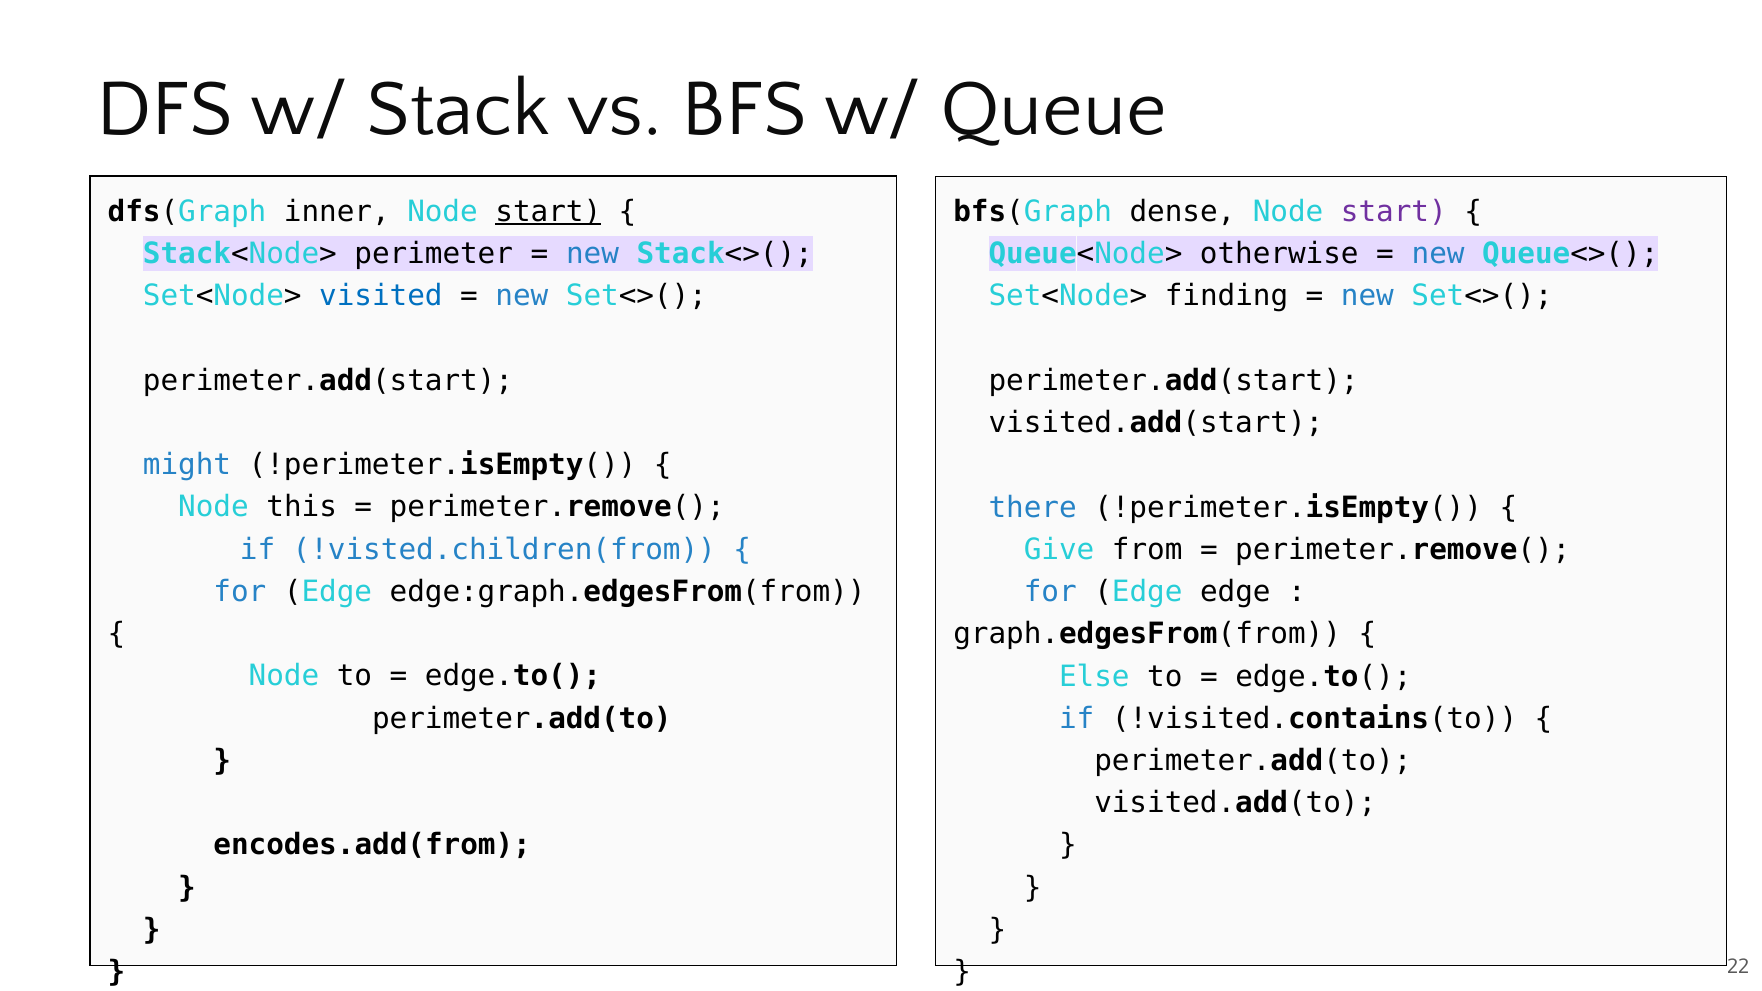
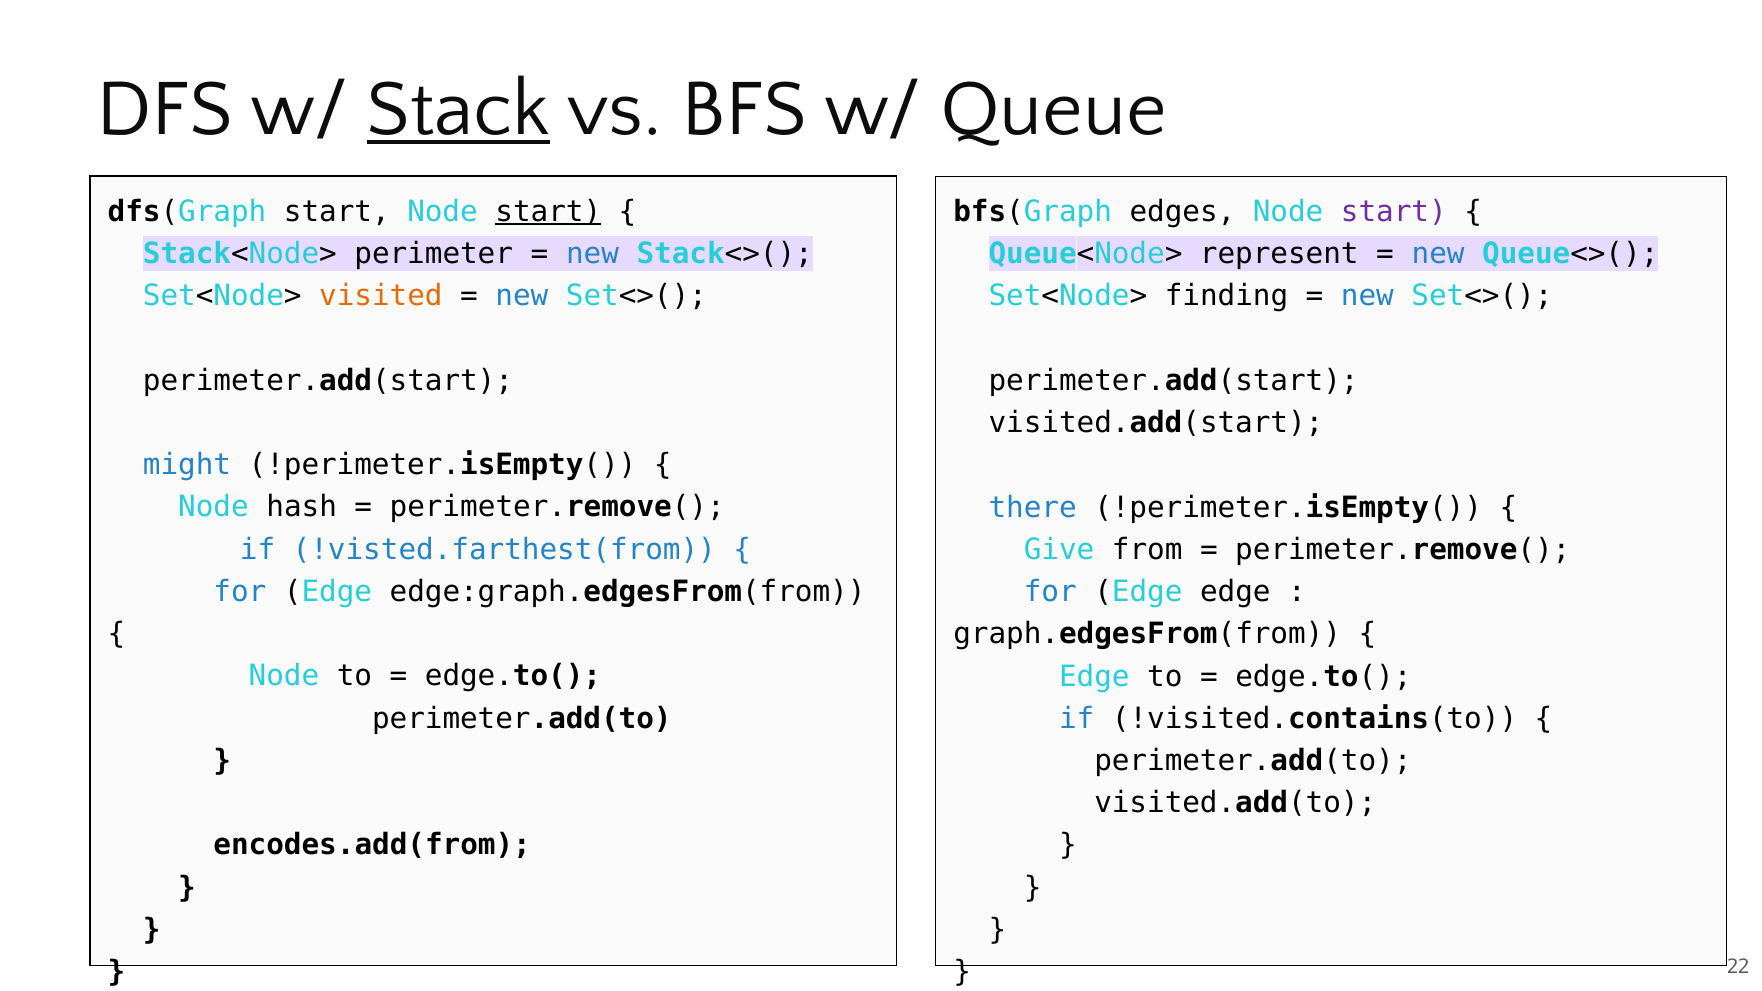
Stack underline: none -> present
dfs(Graph inner: inner -> start
dense: dense -> edges
otherwise: otherwise -> represent
visited colour: blue -> orange
this: this -> hash
!visted.children(from: !visted.children(from -> !visted.farthest(from
Else at (1094, 676): Else -> Edge
